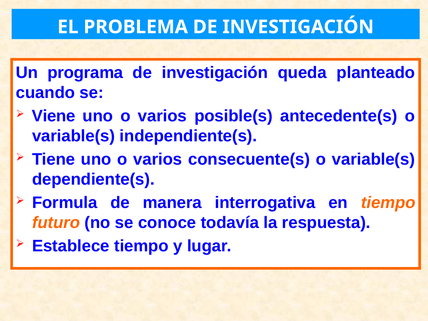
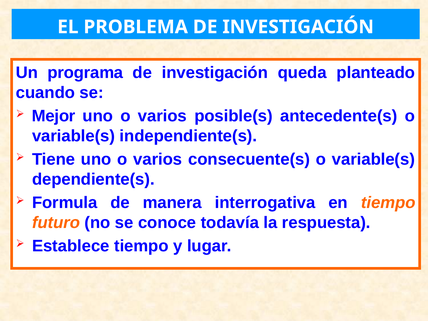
Viene: Viene -> Mejor
